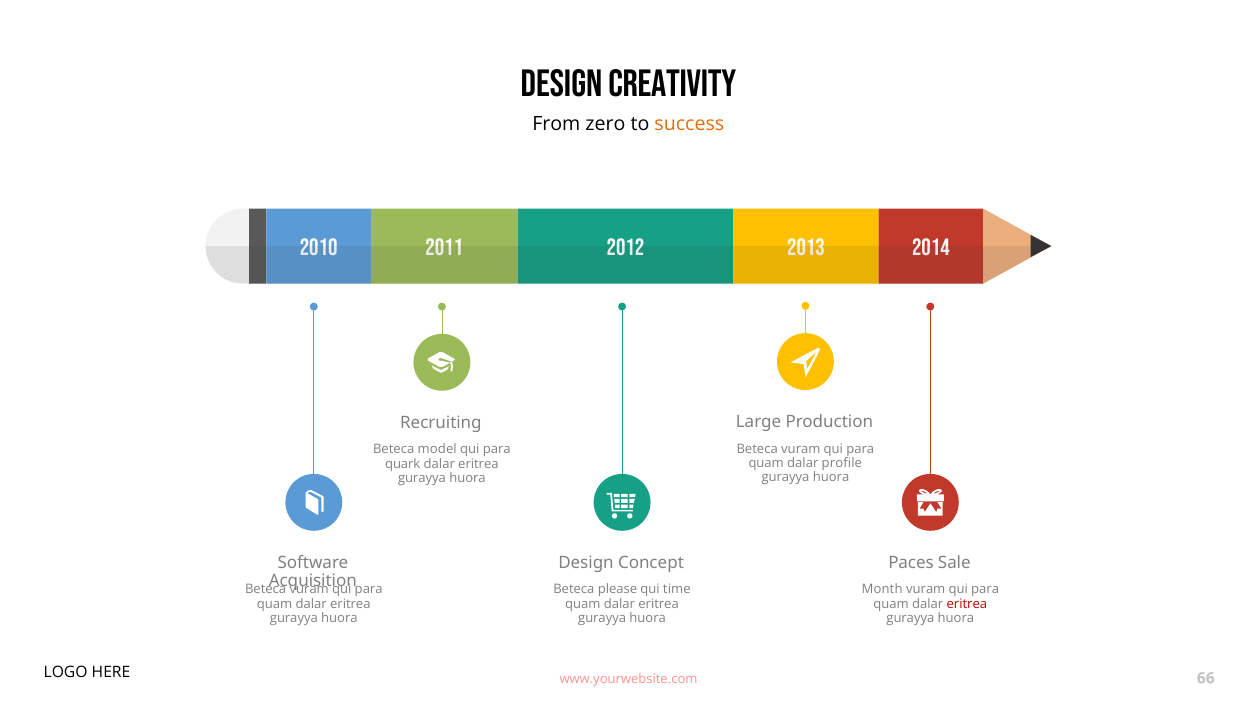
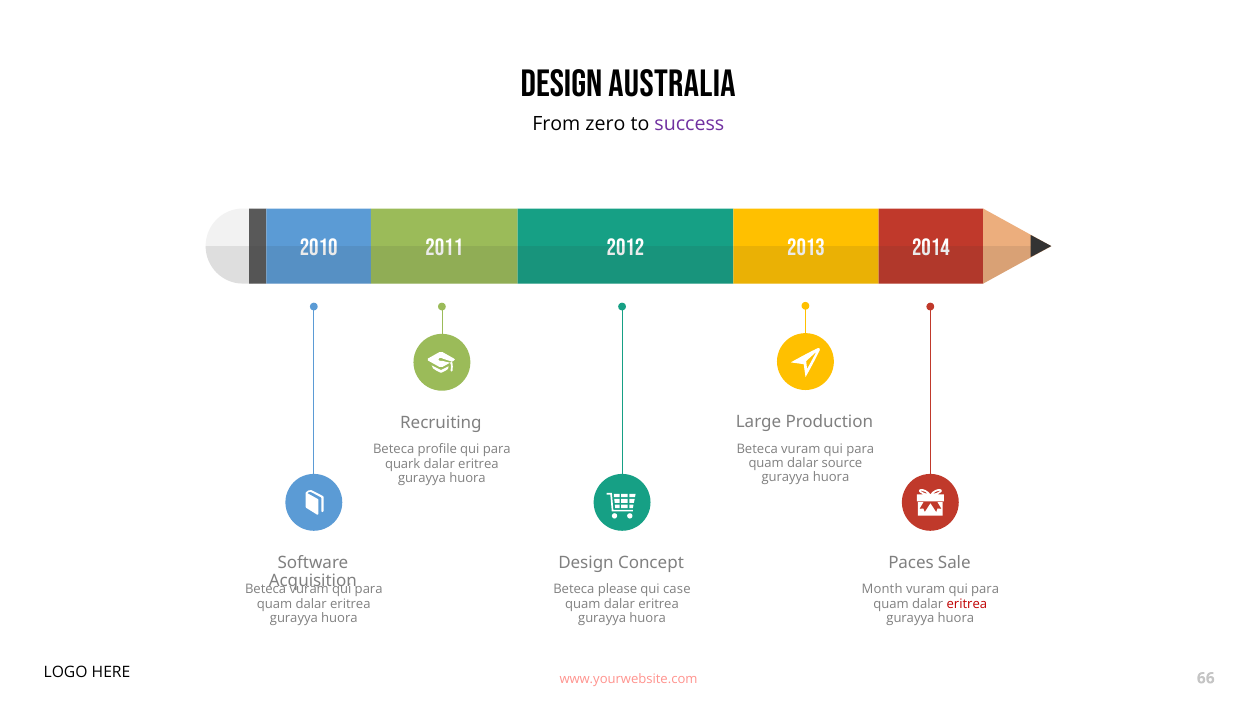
Creativity: Creativity -> Australia
success colour: orange -> purple
model: model -> profile
profile: profile -> source
time: time -> case
